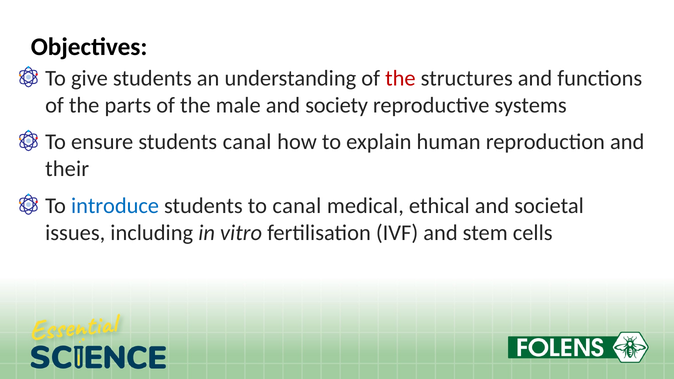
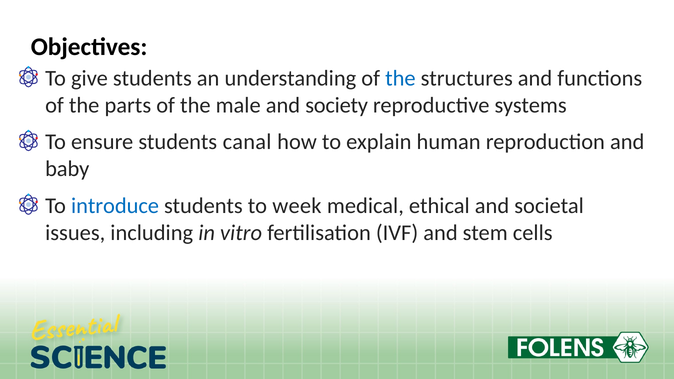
the at (400, 78) colour: red -> blue
their: their -> baby
to canal: canal -> week
